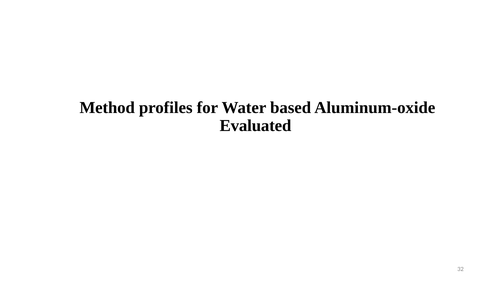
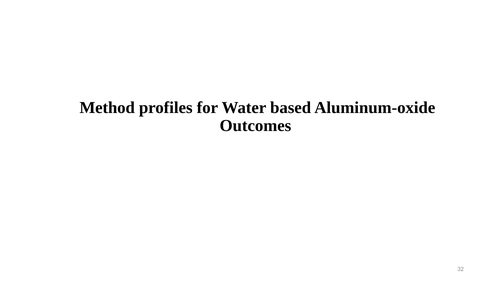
Evaluated: Evaluated -> Outcomes
